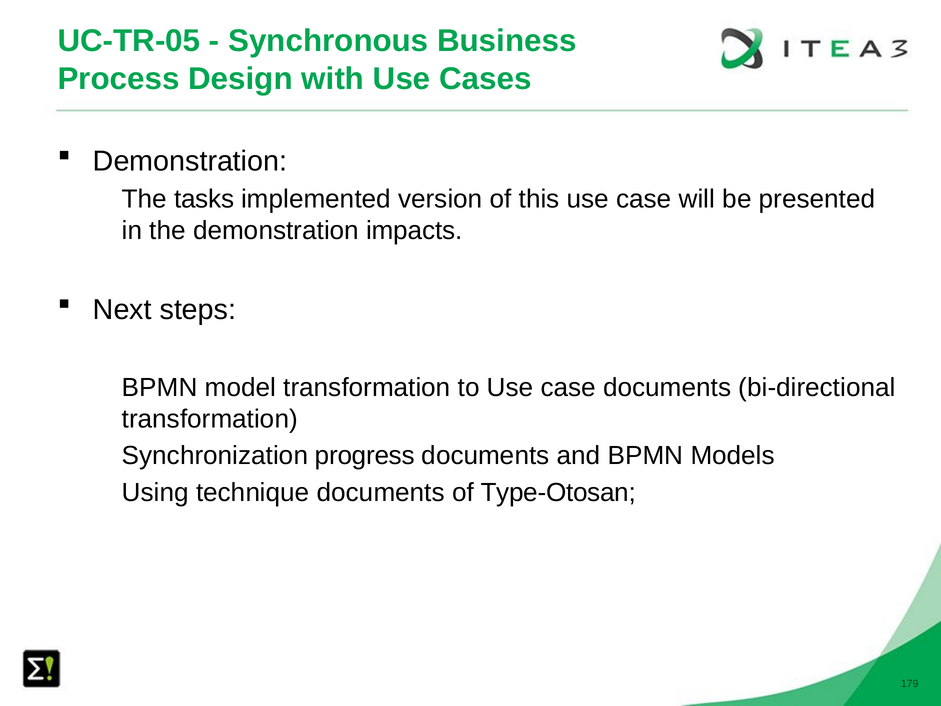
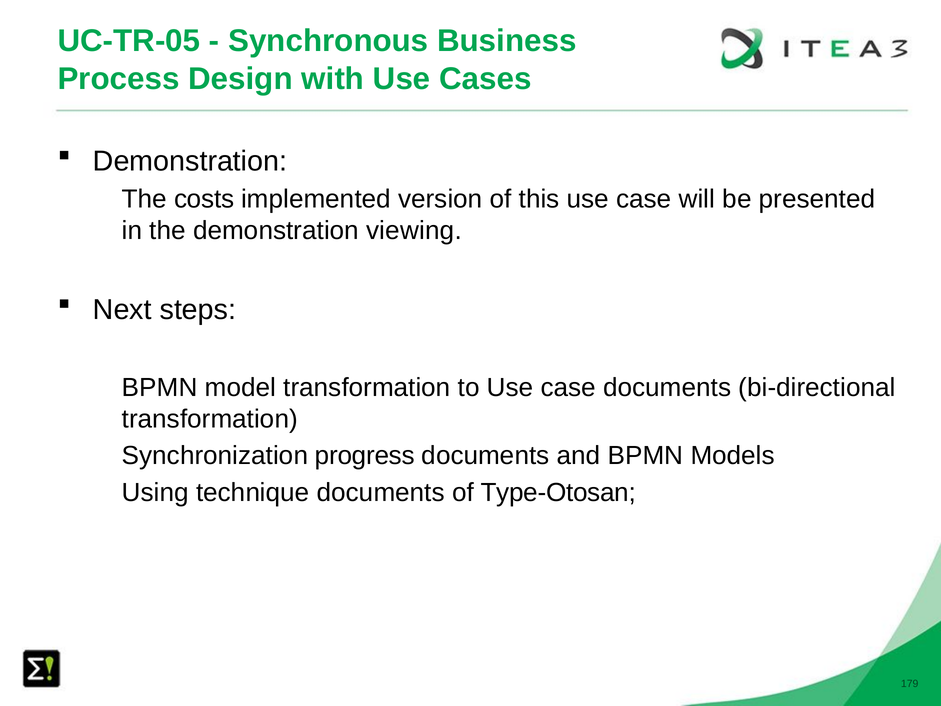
tasks: tasks -> costs
impacts: impacts -> viewing
